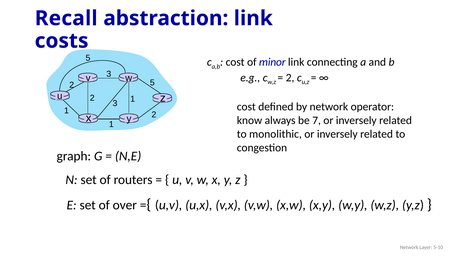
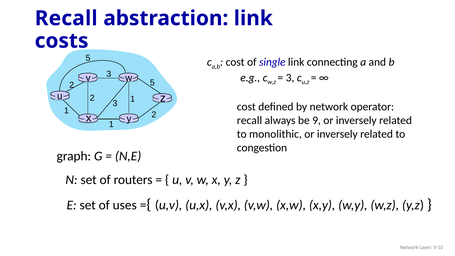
minor: minor -> single
2 at (290, 78): 2 -> 3
know at (250, 120): know -> recall
7: 7 -> 9
over: over -> uses
